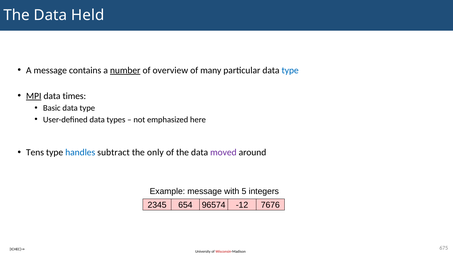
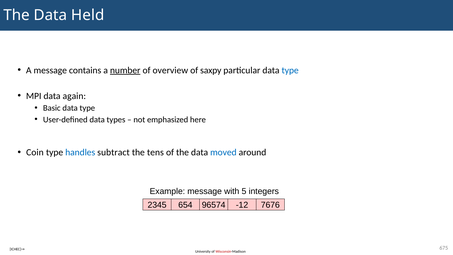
many: many -> saxpy
MPI underline: present -> none
times: times -> again
Tens: Tens -> Coin
only: only -> tens
moved colour: purple -> blue
